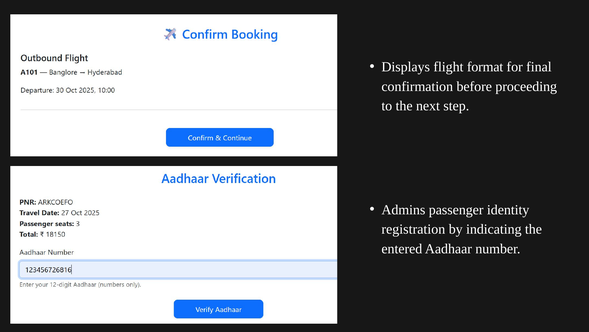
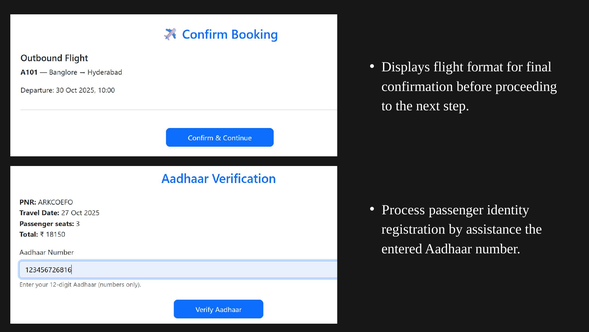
Admins: Admins -> Process
indicating: indicating -> assistance
